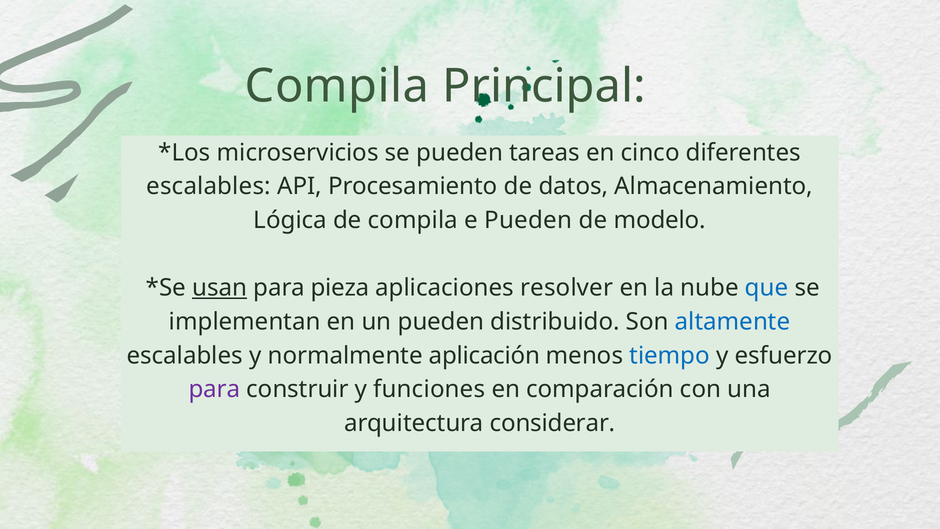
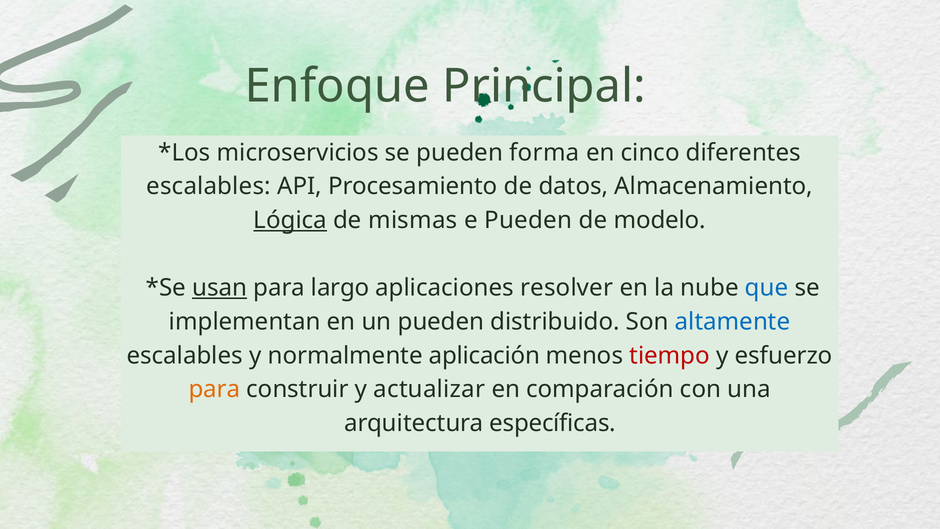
Compila at (337, 86): Compila -> Enfoque
tareas: tareas -> forma
Lógica underline: none -> present
de compila: compila -> mismas
pieza: pieza -> largo
tiempo colour: blue -> red
para at (214, 389) colour: purple -> orange
funciones: funciones -> actualizar
considerar: considerar -> específicas
